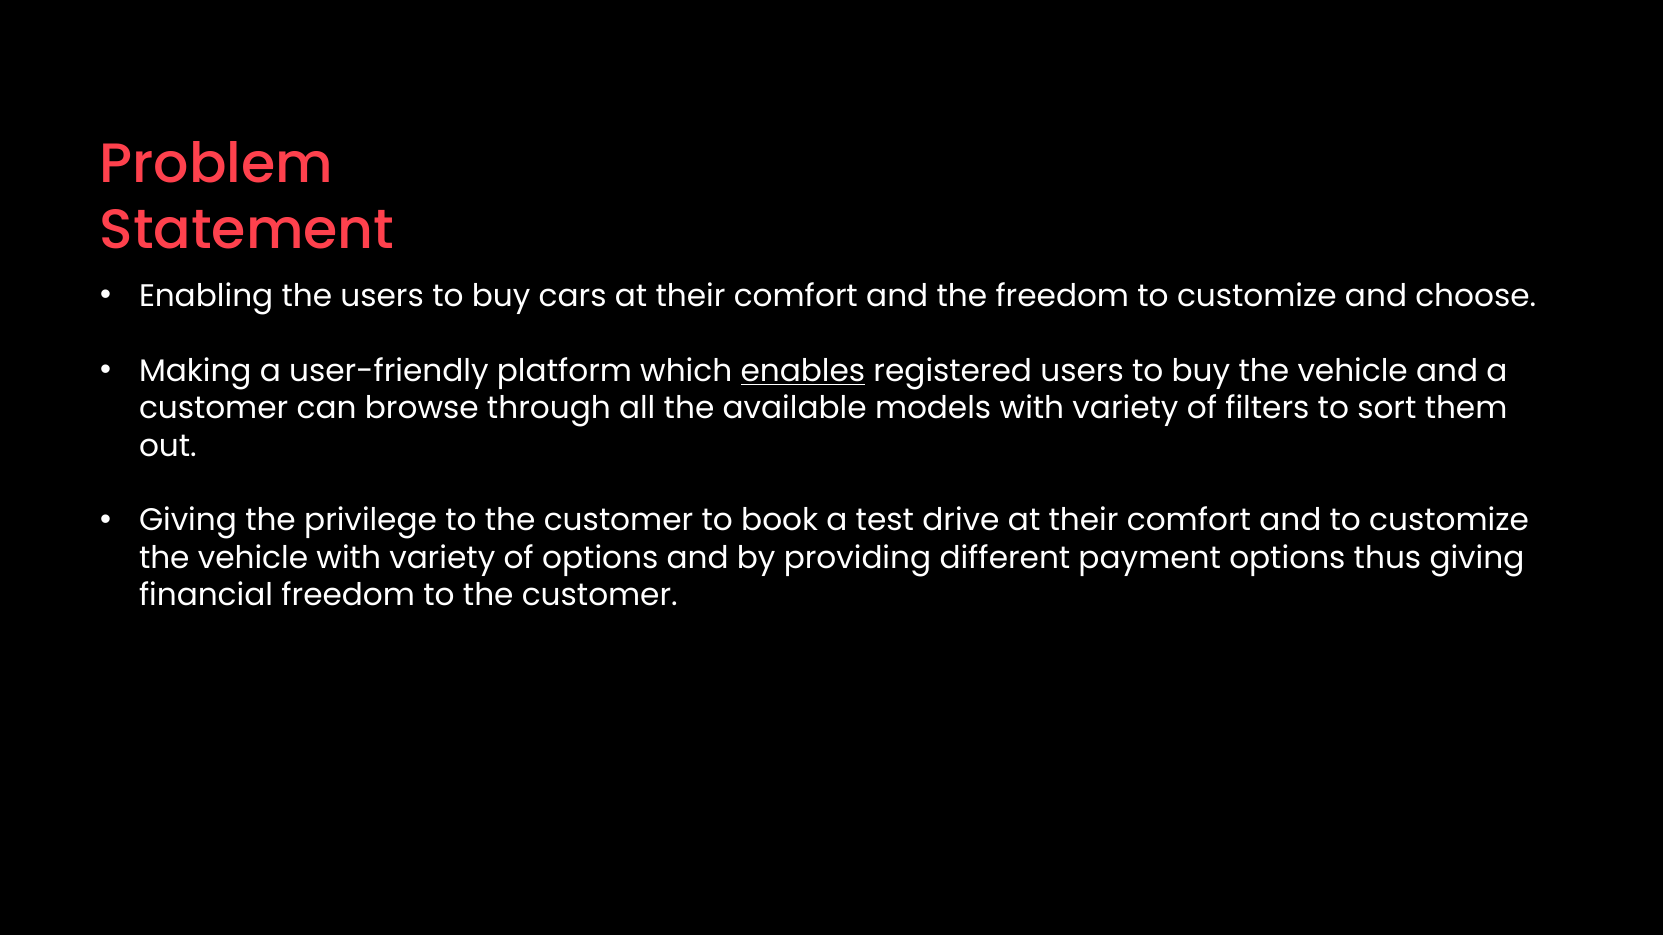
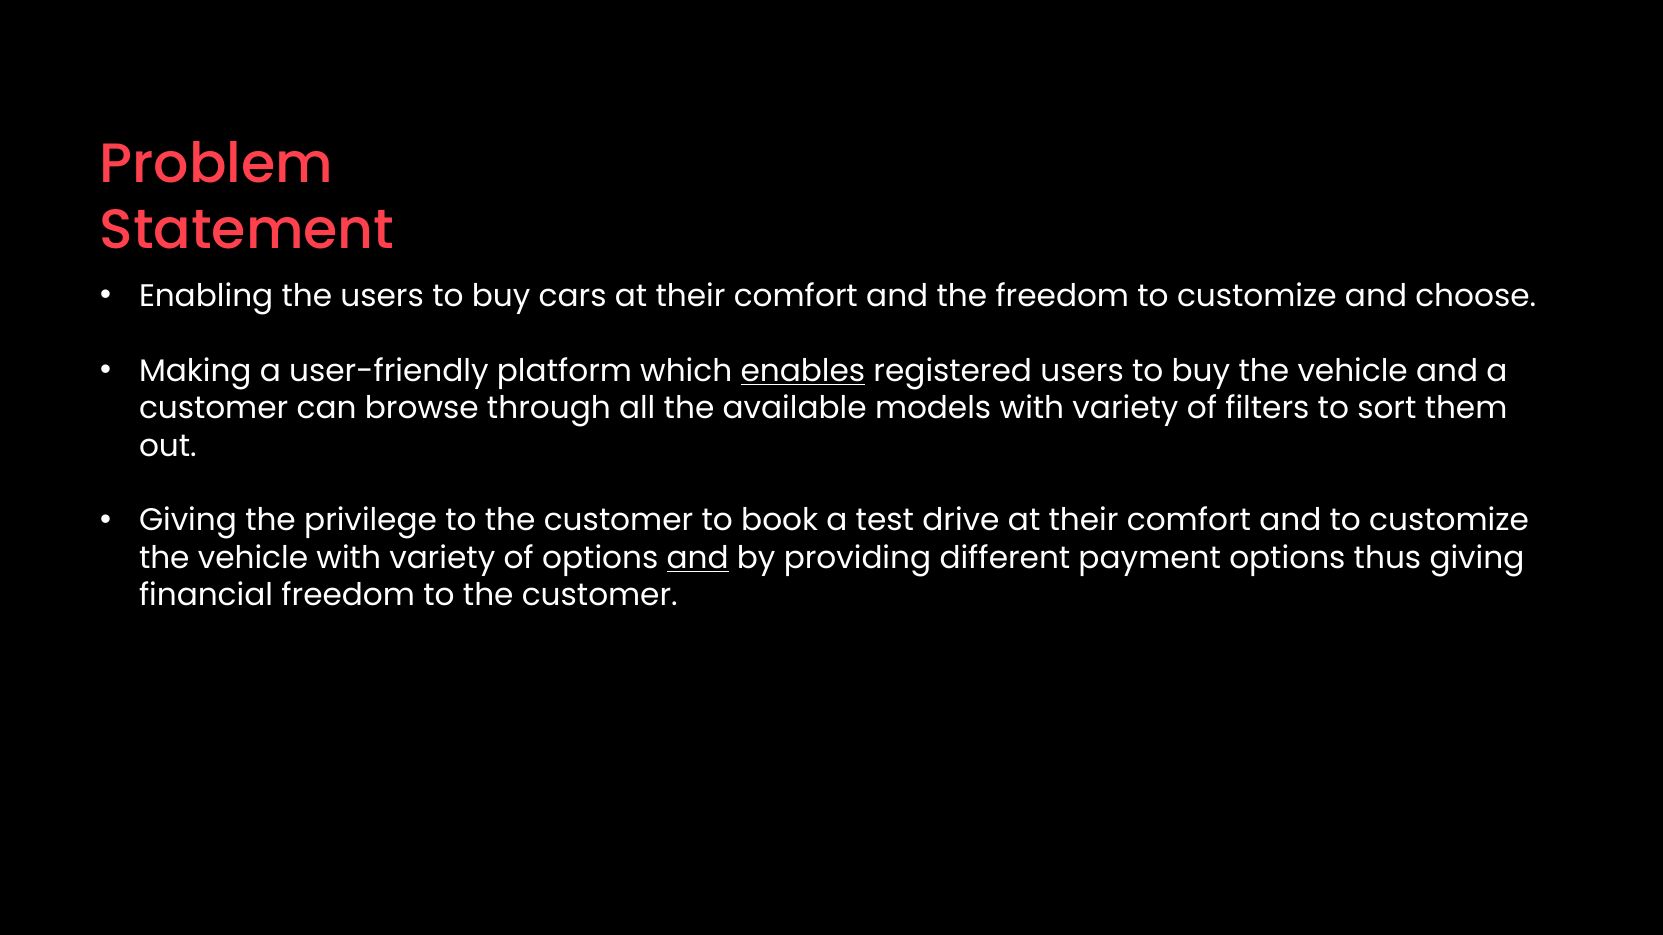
and at (698, 558) underline: none -> present
